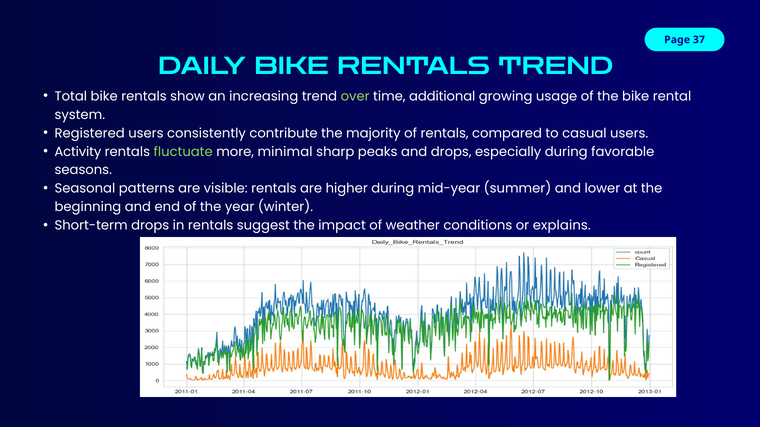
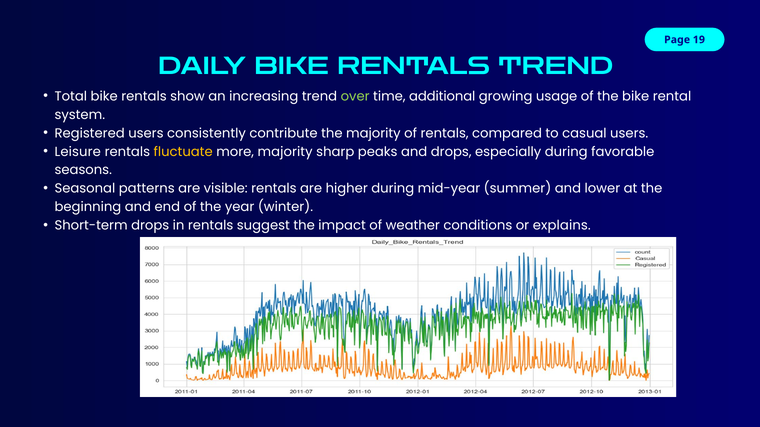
37: 37 -> 19
Activity: Activity -> Leisure
fluctuate colour: light green -> yellow
more minimal: minimal -> majority
